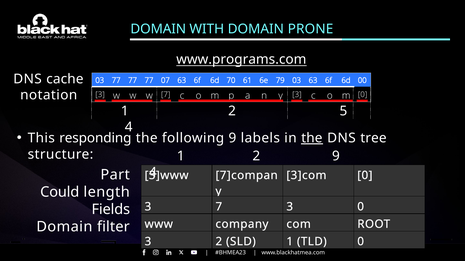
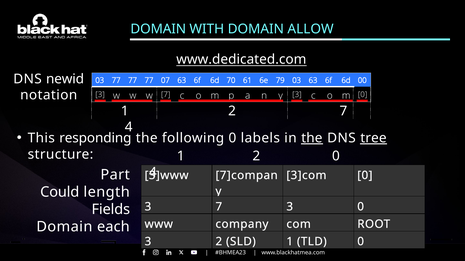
PRONE: PRONE -> ALLOW
www.programs.com: www.programs.com -> www.dedicated.com
cache: cache -> newid
2 5: 5 -> 7
following 9: 9 -> 0
tree underline: none -> present
2 9: 9 -> 0
filter: filter -> each
